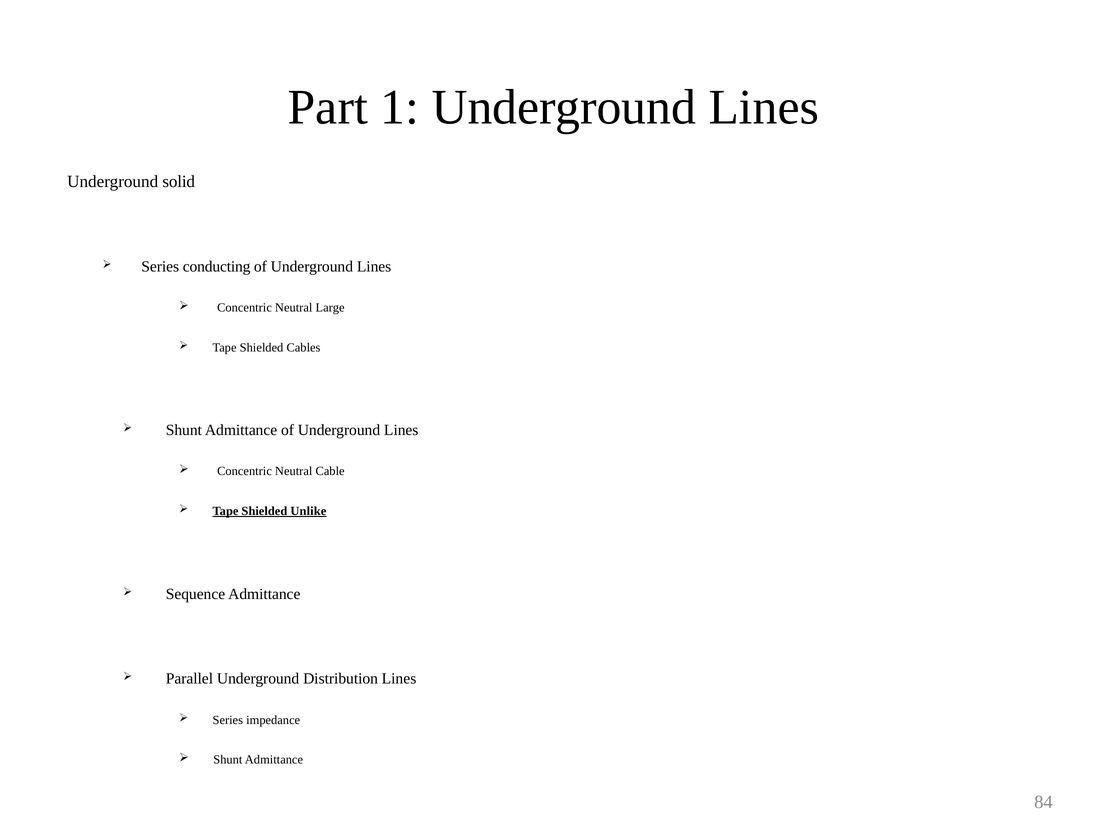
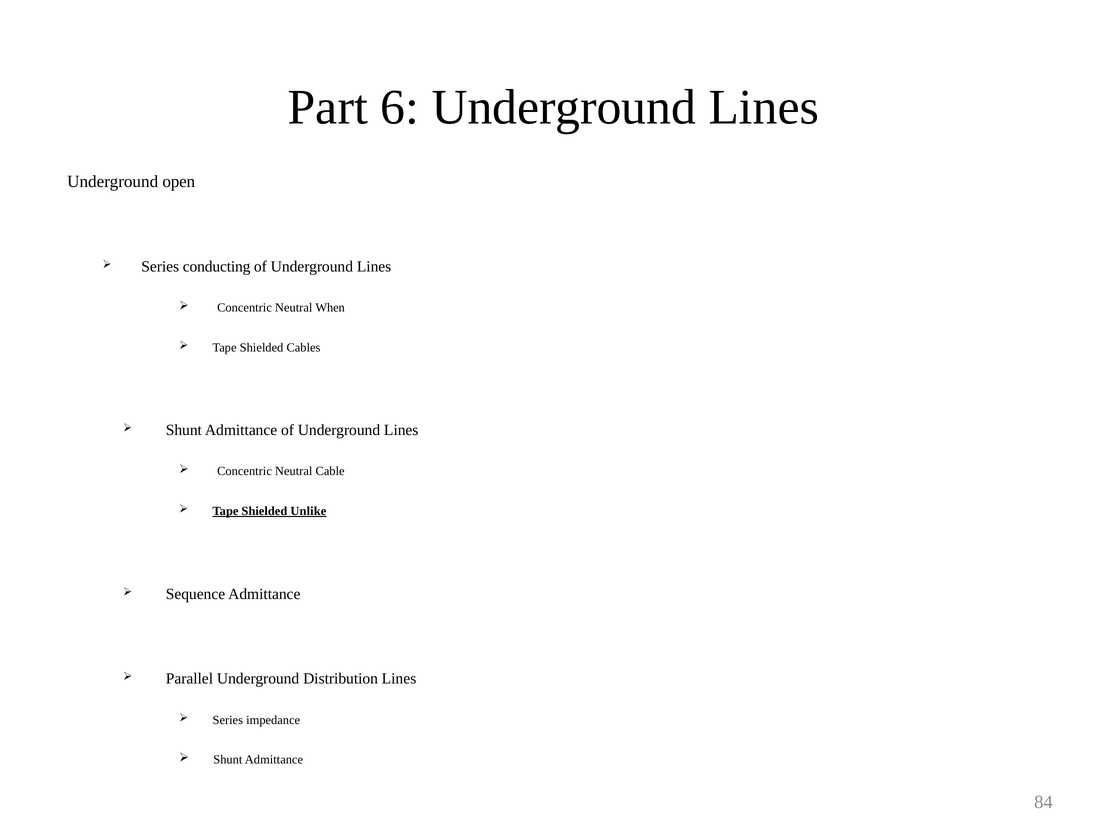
1: 1 -> 6
solid: solid -> open
Large: Large -> When
